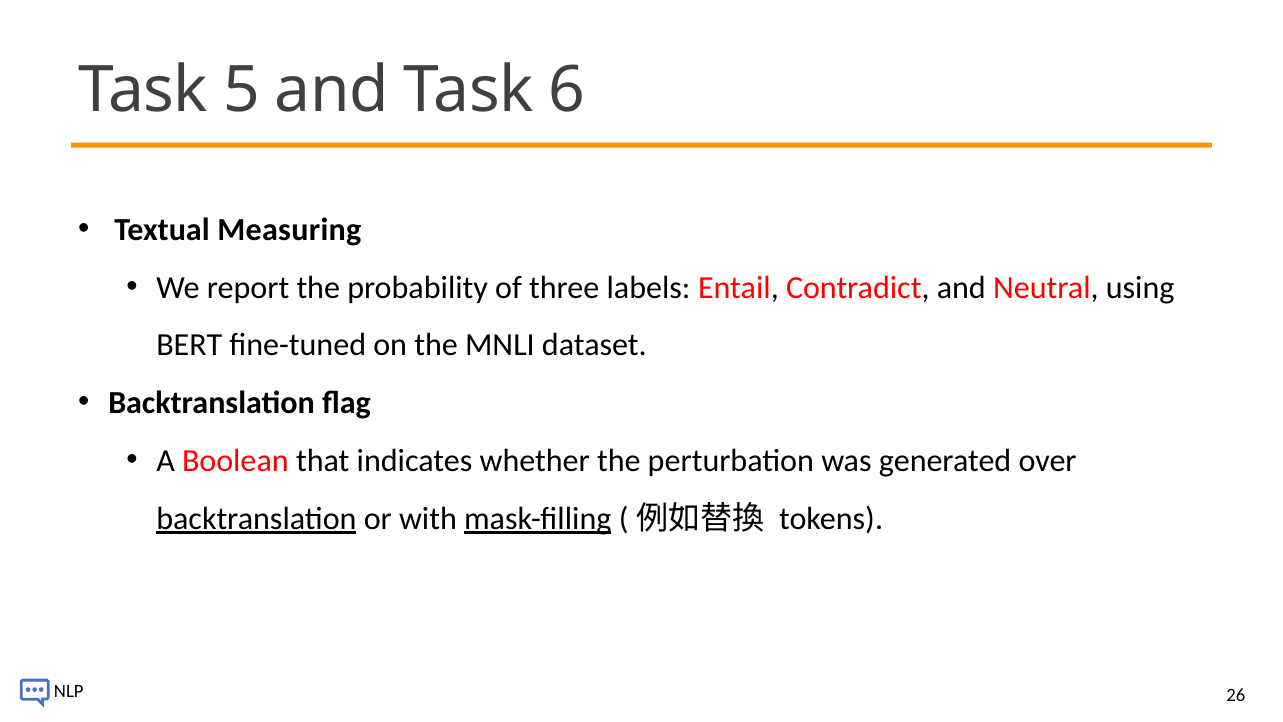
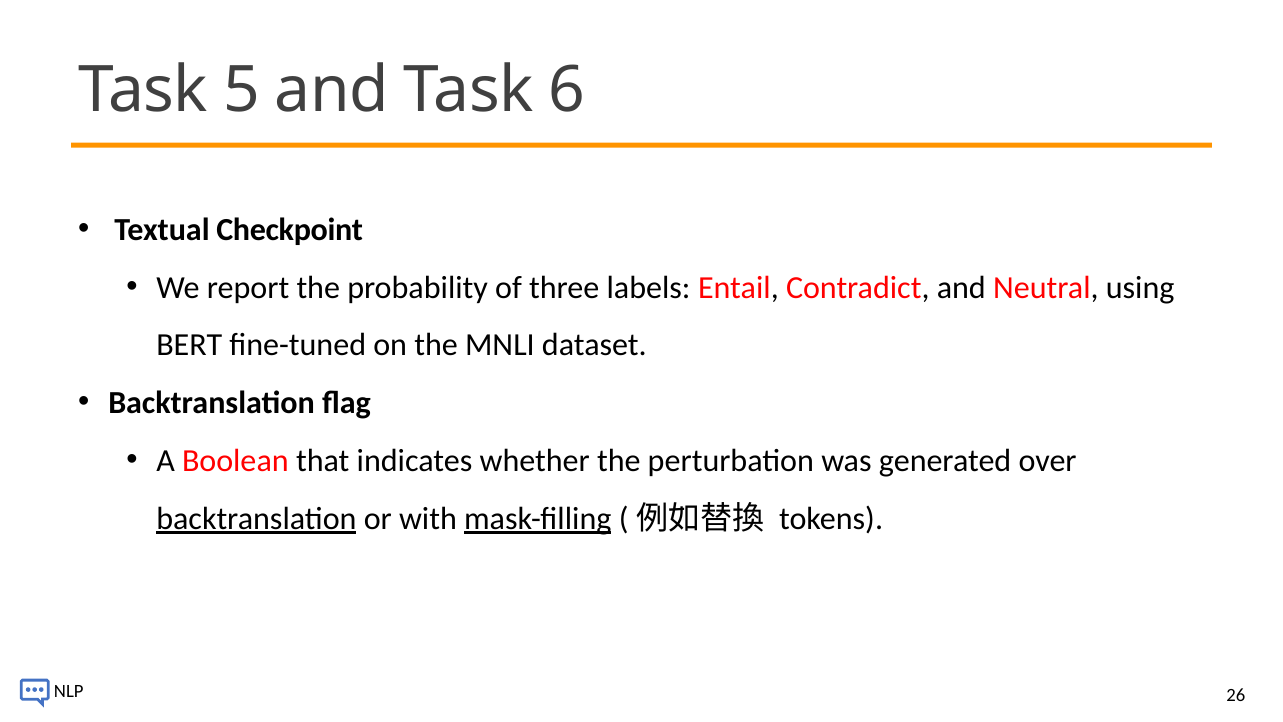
Measuring: Measuring -> Checkpoint
